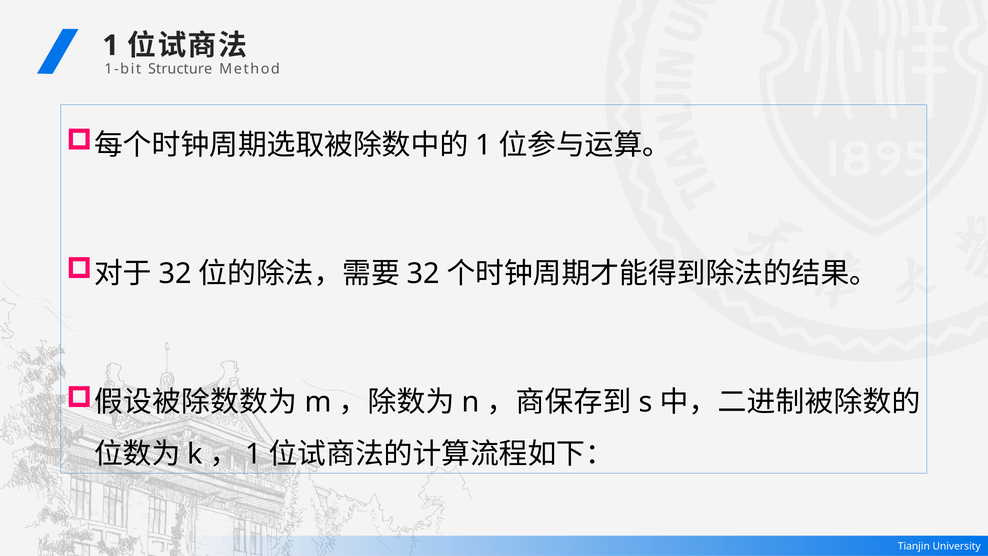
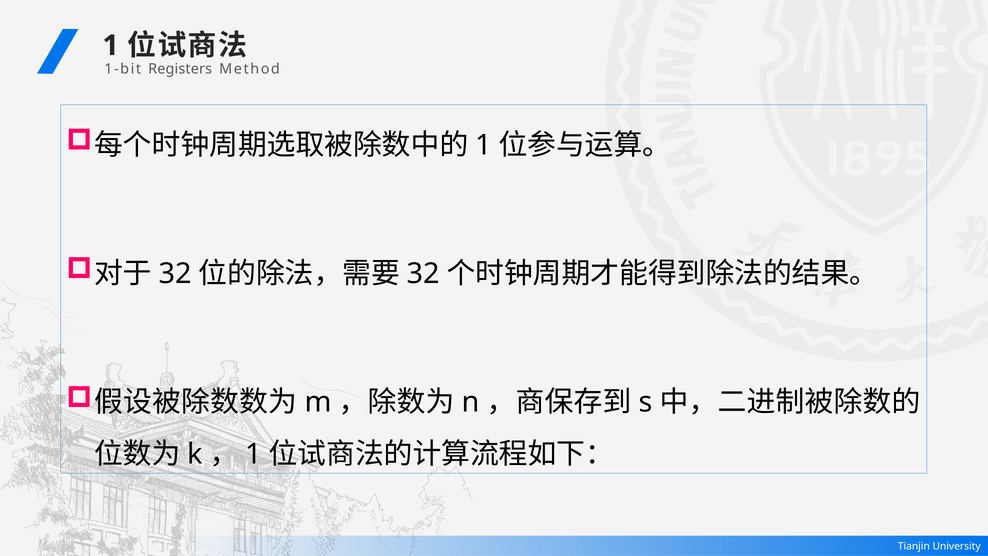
Structure: Structure -> Registers
